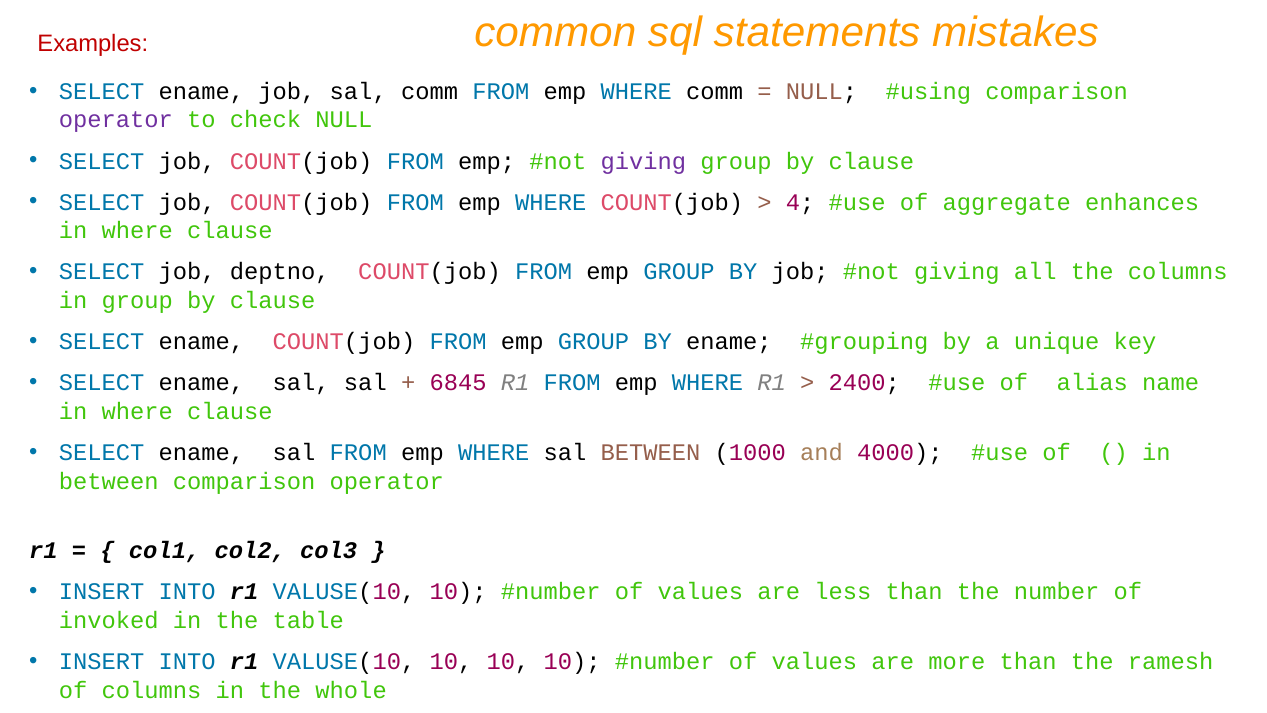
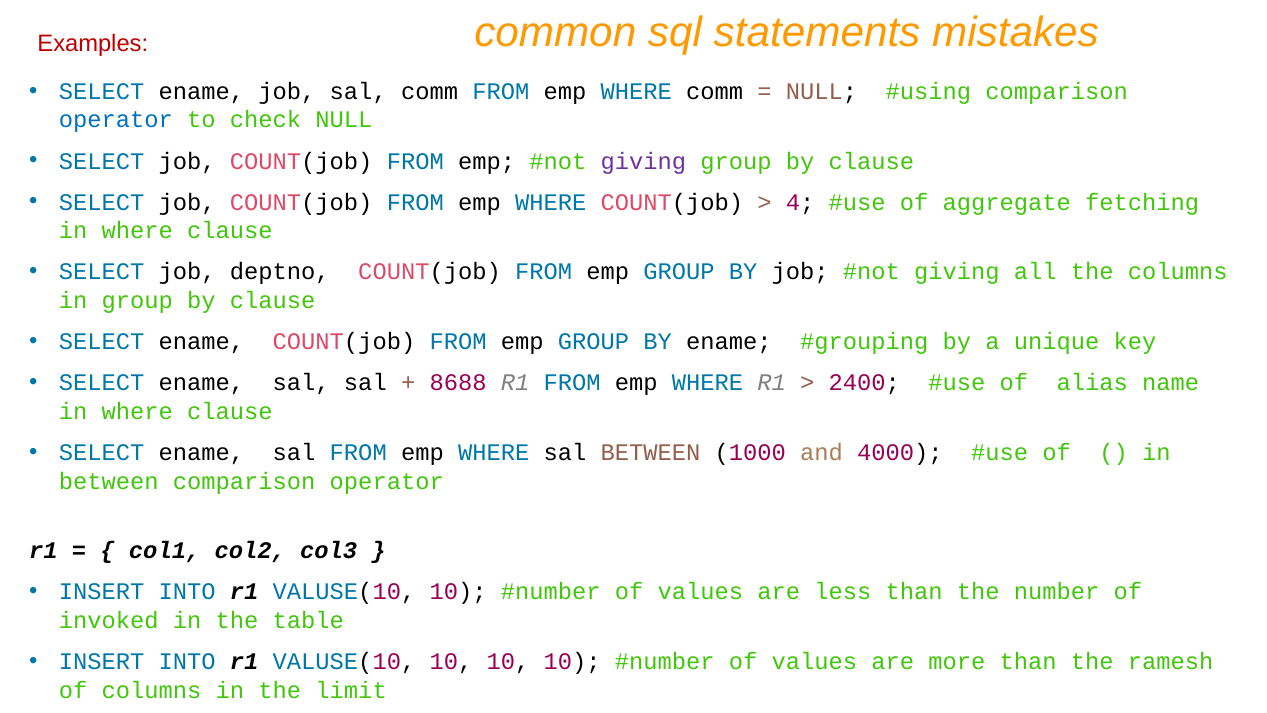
operator at (116, 120) colour: purple -> blue
enhances: enhances -> fetching
6845: 6845 -> 8688
whole: whole -> limit
